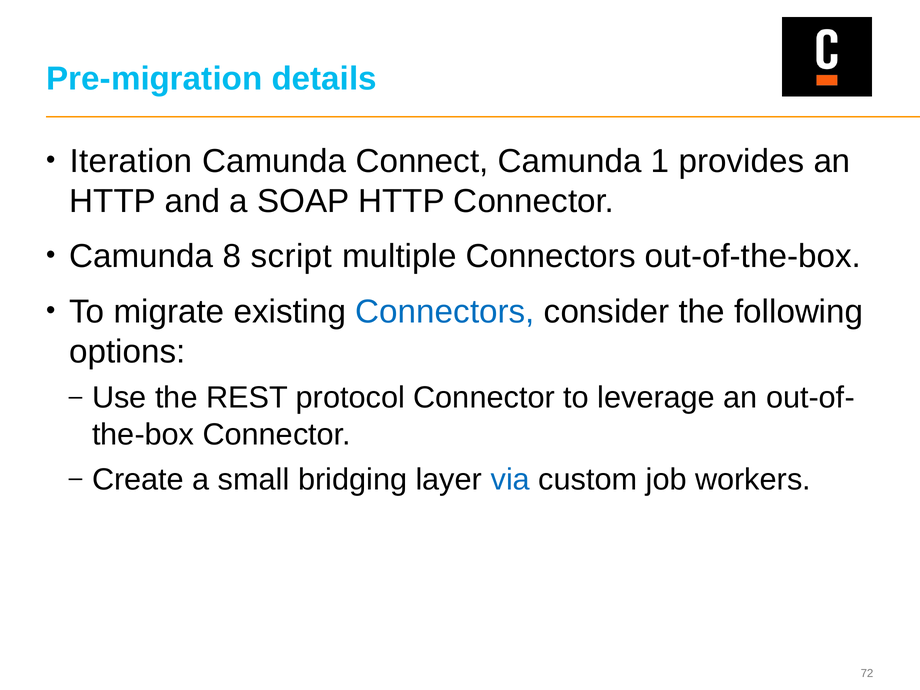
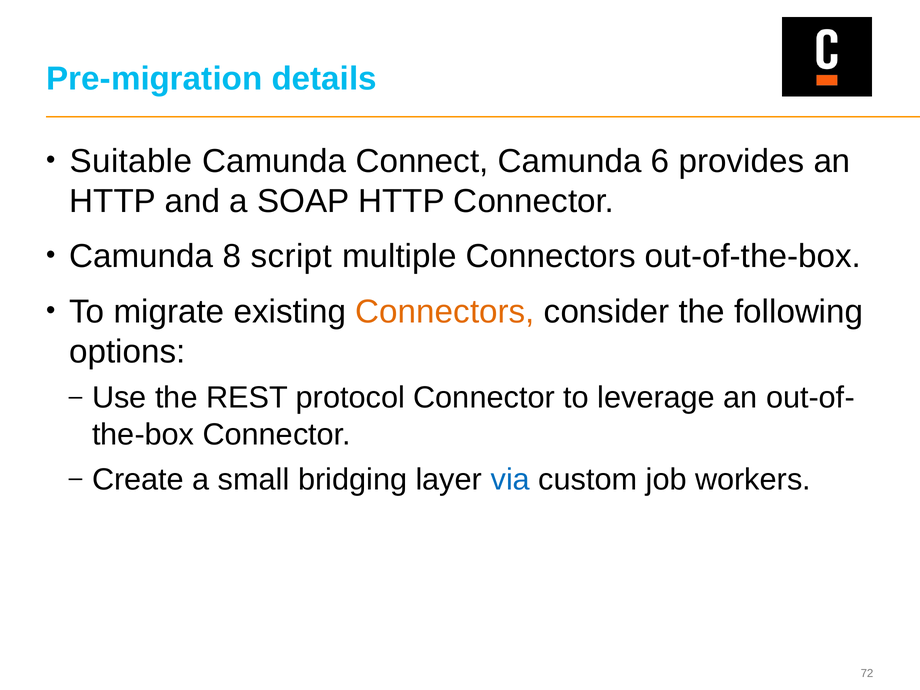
Iteration: Iteration -> Suitable
1: 1 -> 6
Connectors at (445, 312) colour: blue -> orange
